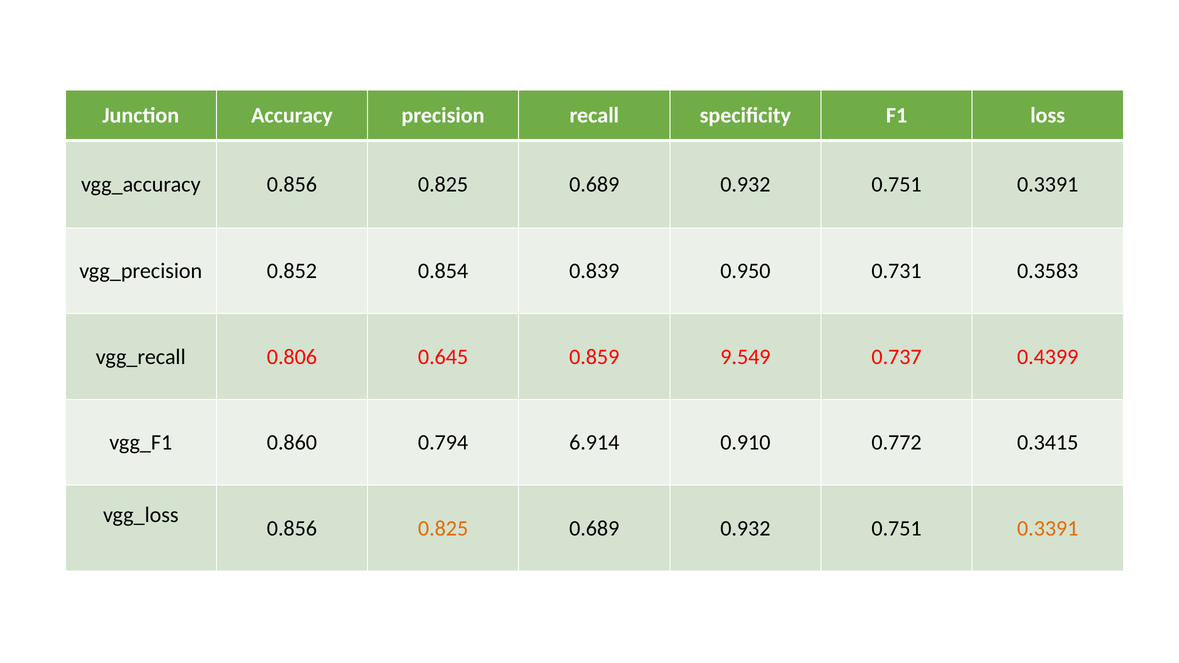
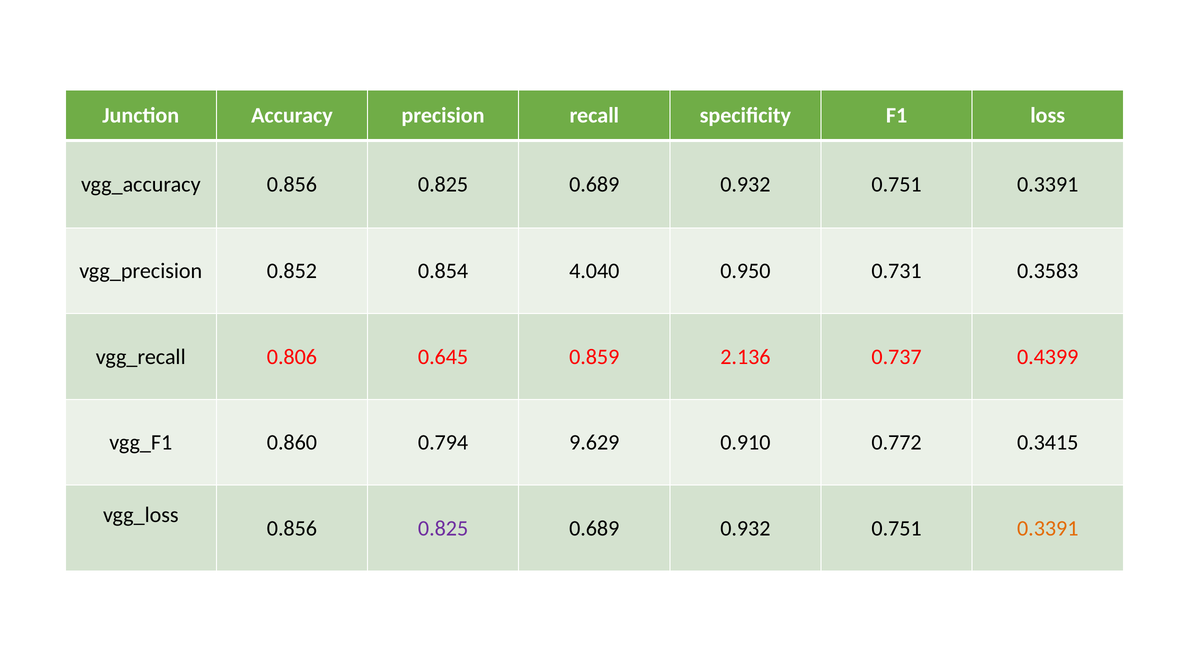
0.839: 0.839 -> 4.040
9.549: 9.549 -> 2.136
6.914: 6.914 -> 9.629
0.825 at (443, 528) colour: orange -> purple
